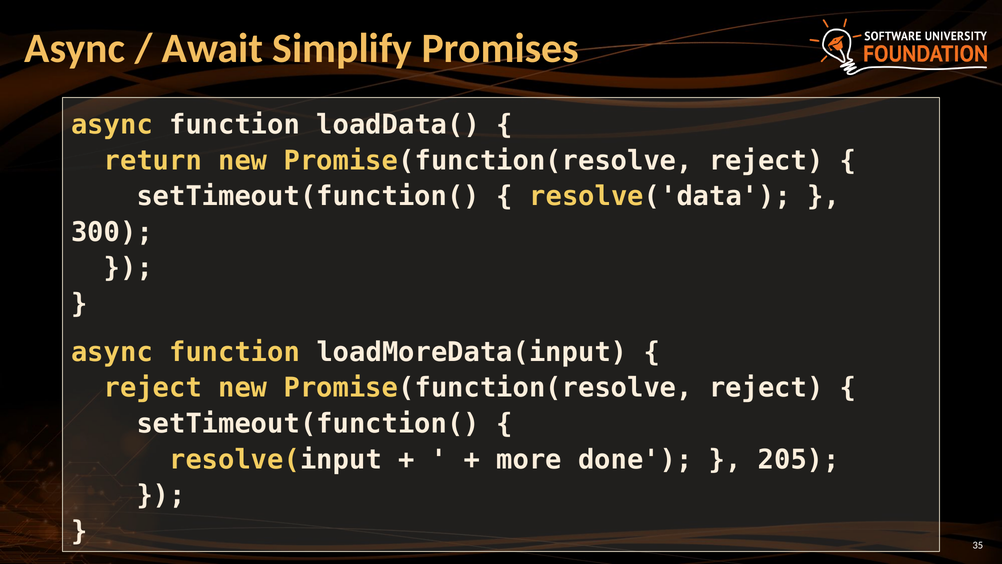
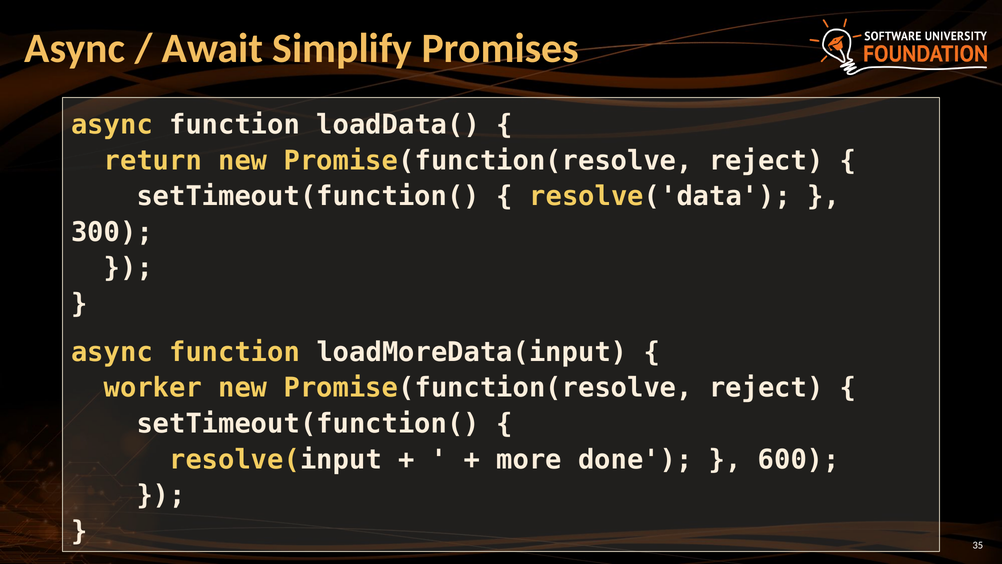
reject at (153, 388): reject -> worker
205: 205 -> 600
